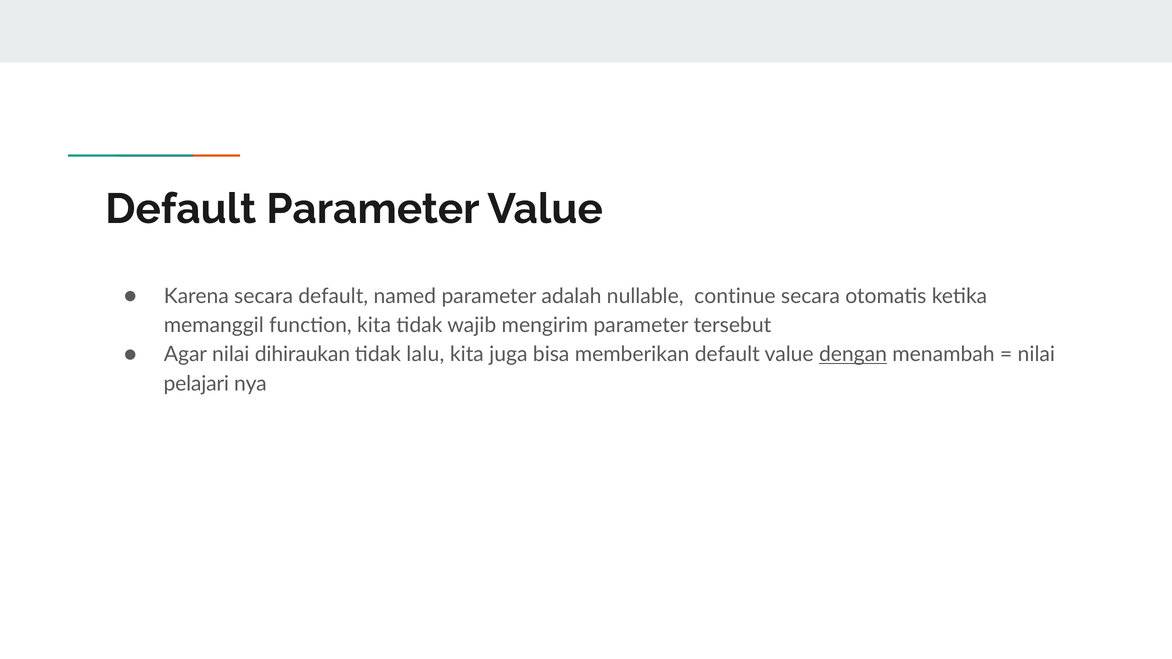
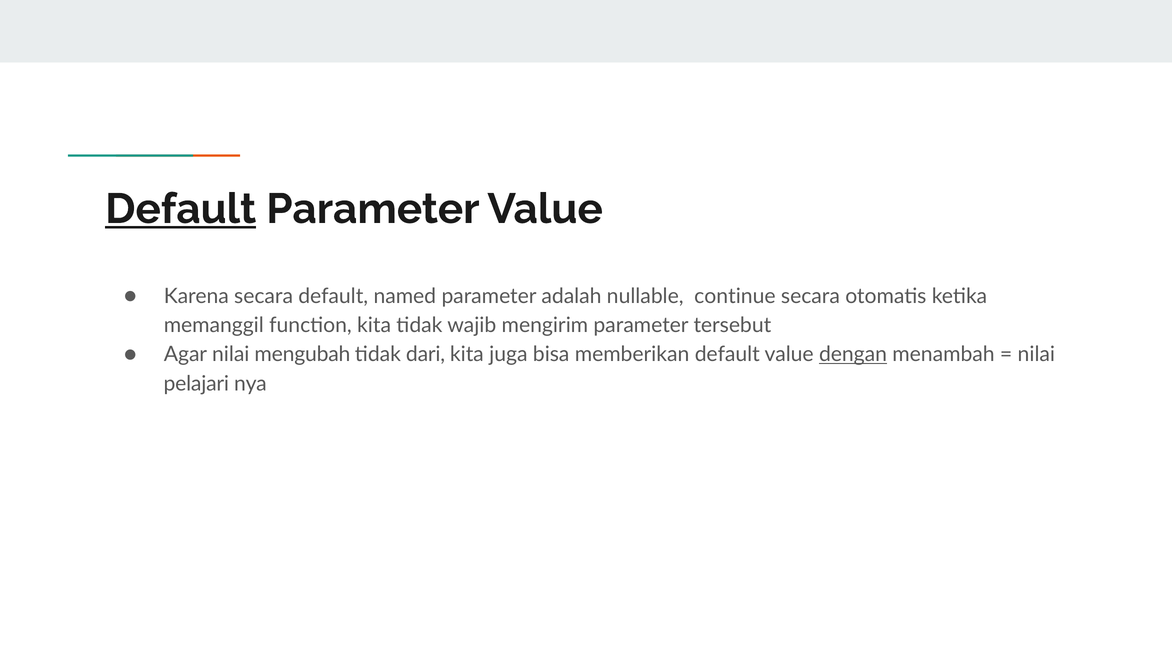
Default at (181, 209) underline: none -> present
dihiraukan: dihiraukan -> mengubah
lalu: lalu -> dari
